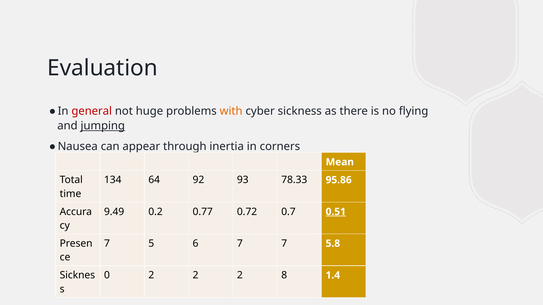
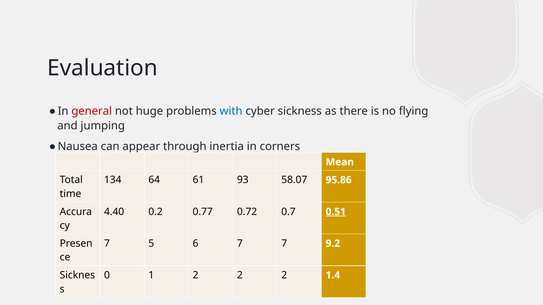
with colour: orange -> blue
jumping underline: present -> none
92: 92 -> 61
78.33: 78.33 -> 58.07
9.49: 9.49 -> 4.40
5.8: 5.8 -> 9.2
0 2: 2 -> 1
2 2 8: 8 -> 2
